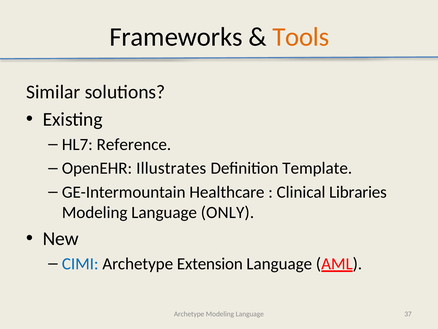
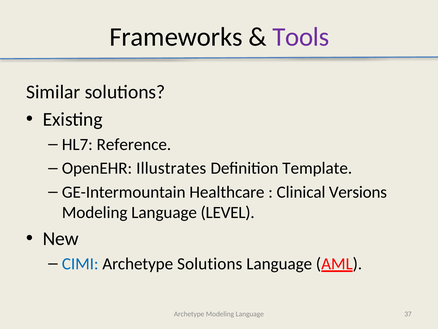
Tools colour: orange -> purple
Libraries: Libraries -> Versions
ONLY: ONLY -> LEVEL
Archetype Extension: Extension -> Solutions
